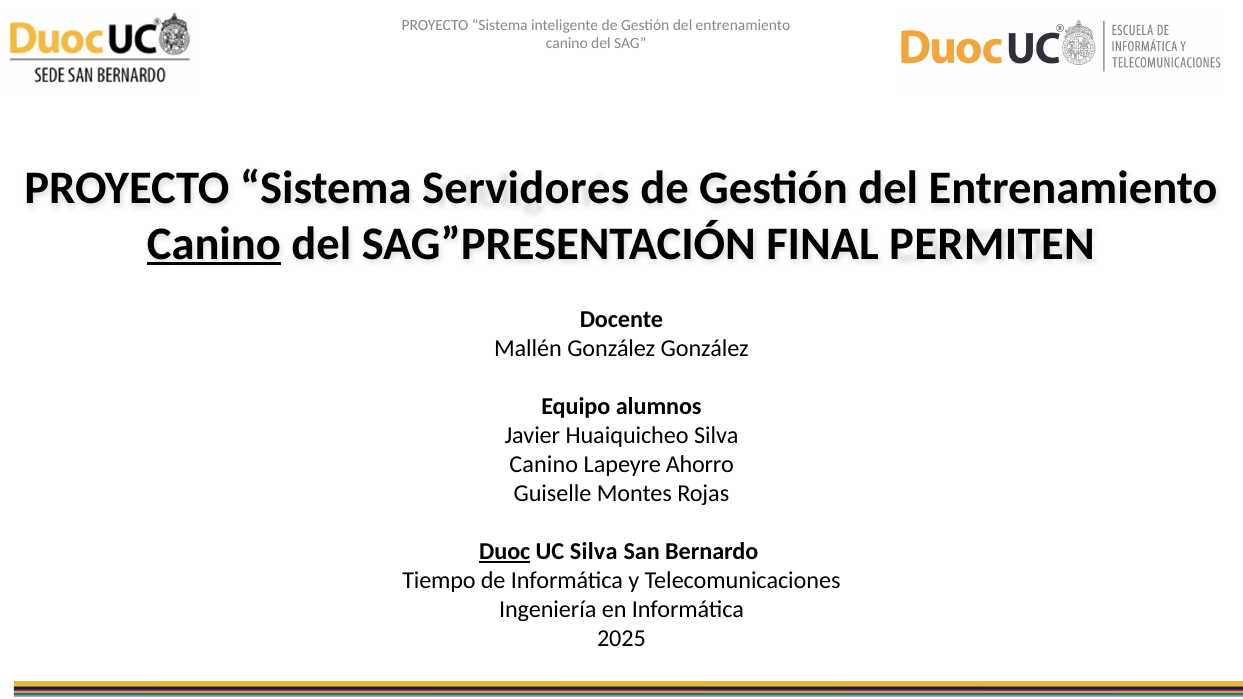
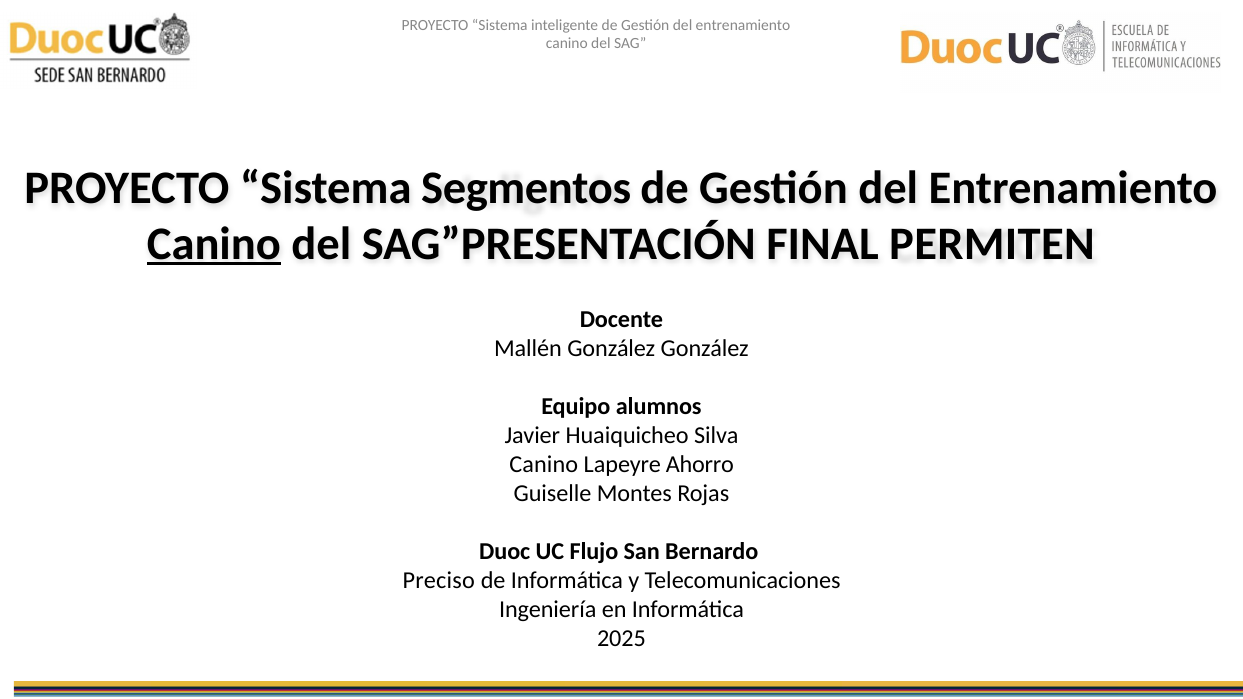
Servidores: Servidores -> Segmentos
Duoc underline: present -> none
UC Silva: Silva -> Flujo
Tiempo: Tiempo -> Preciso
